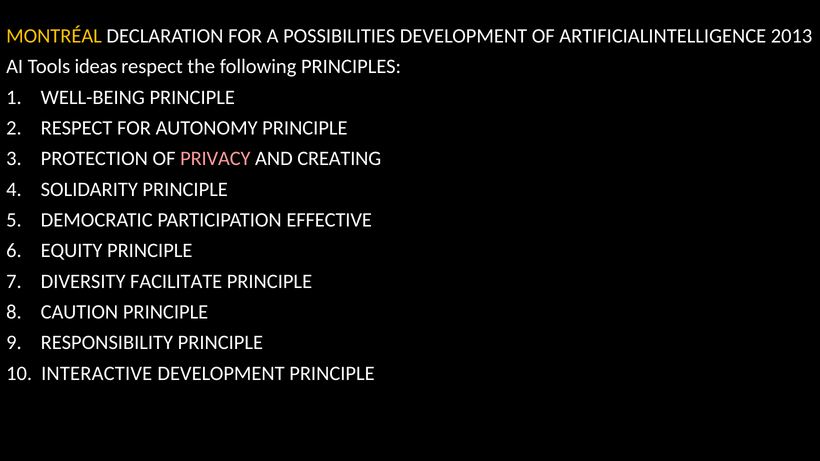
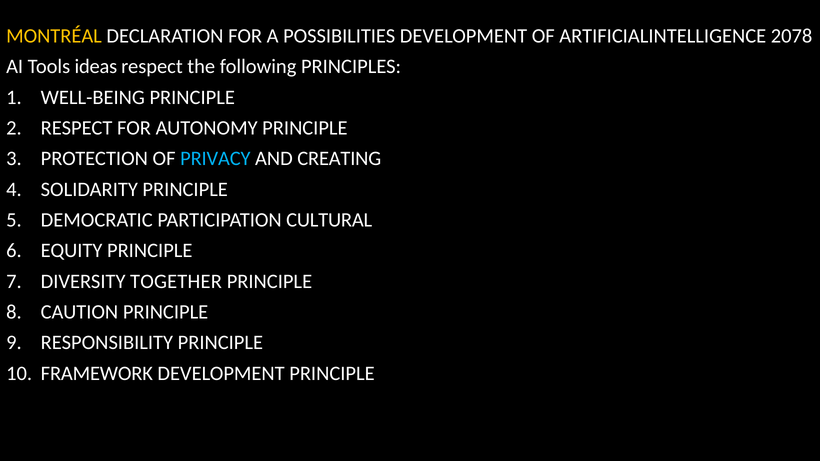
2013: 2013 -> 2078
PRIVACY colour: pink -> light blue
EFFECTIVE: EFFECTIVE -> CULTURAL
FACILITATE: FACILITATE -> TOGETHER
INTERACTIVE: INTERACTIVE -> FRAMEWORK
